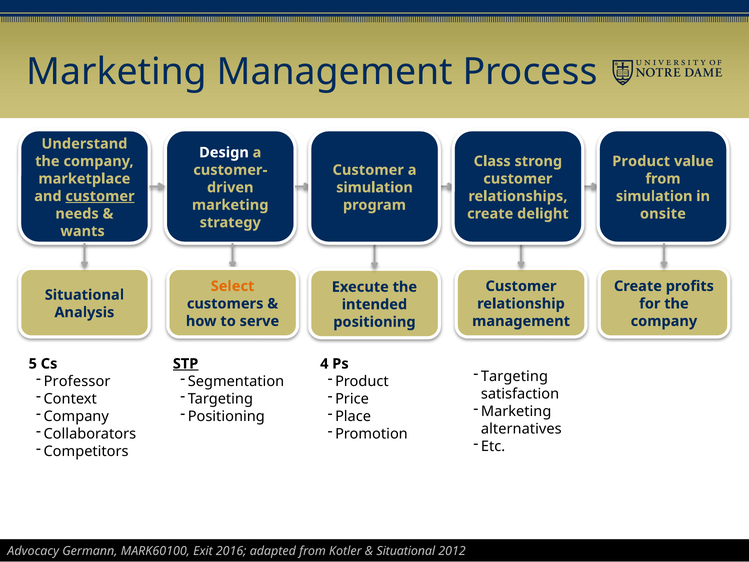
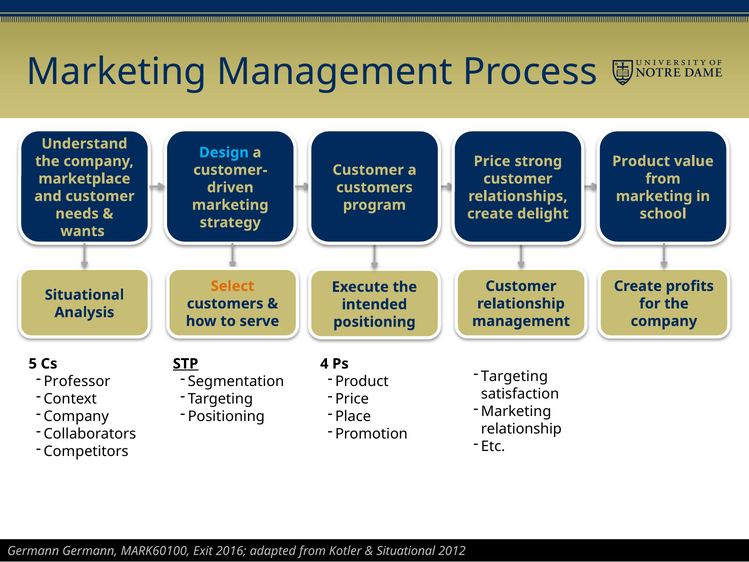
Design colour: white -> light blue
Class at (492, 161): Class -> Price
simulation at (375, 187): simulation -> customers
customer at (100, 196) underline: present -> none
simulation at (654, 196): simulation -> marketing
onsite: onsite -> school
alternatives at (521, 429): alternatives -> relationship
Advocacy at (33, 551): Advocacy -> Germann
